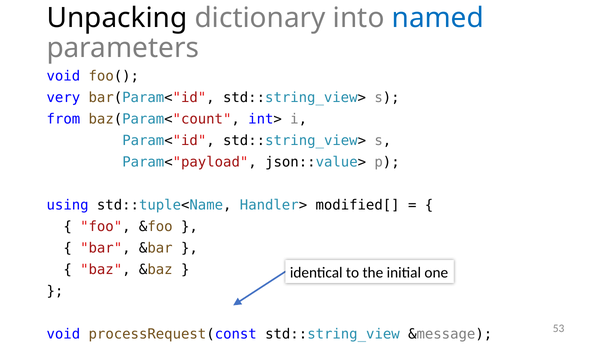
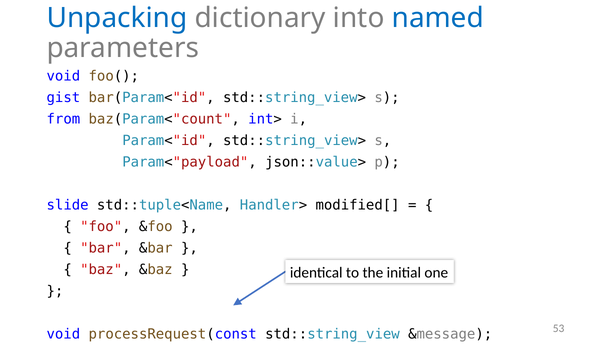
Unpacking colour: black -> blue
very: very -> gist
using: using -> slide
